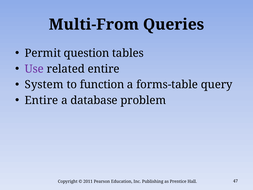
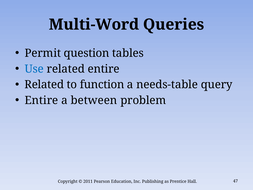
Multi-From: Multi-From -> Multi-Word
Use colour: purple -> blue
System at (44, 85): System -> Related
forms-table: forms-table -> needs-table
database: database -> between
